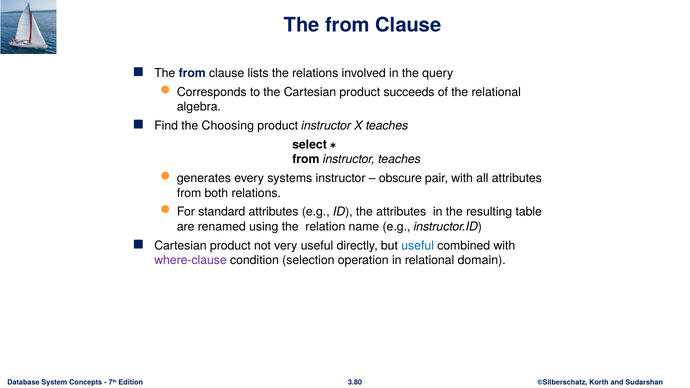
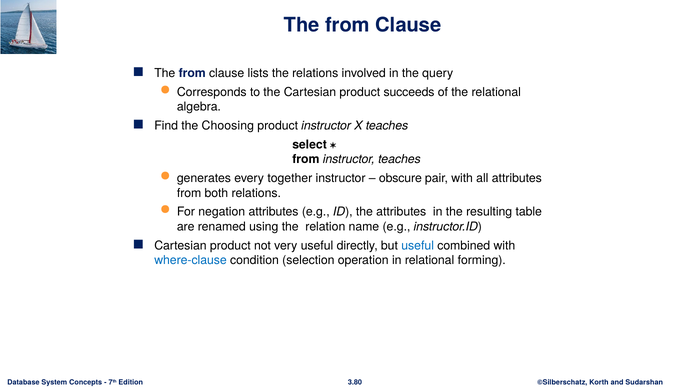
systems: systems -> together
standard: standard -> negation
where-clause colour: purple -> blue
domain: domain -> forming
